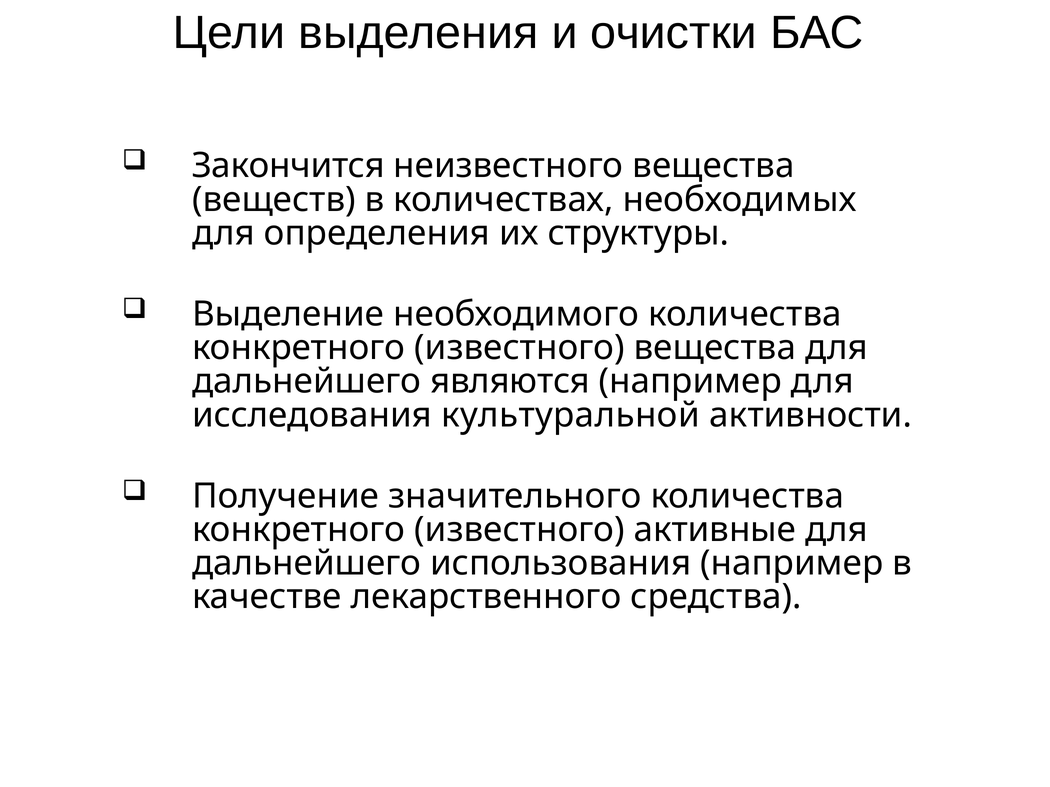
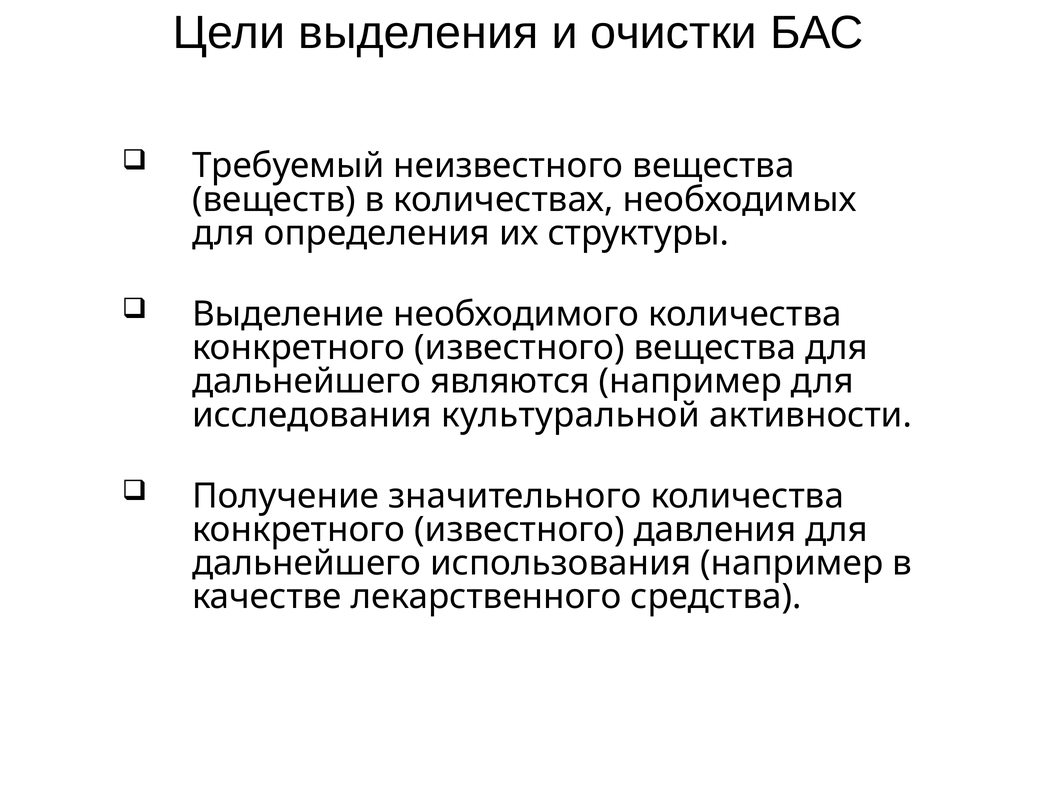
Закончится: Закончится -> Требуемый
активные: активные -> давления
